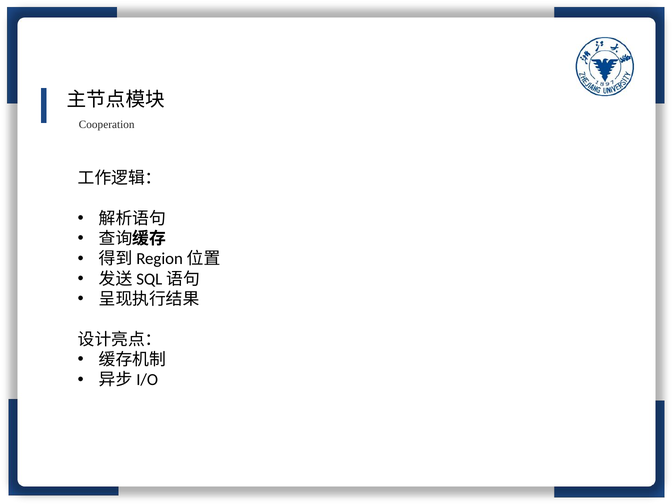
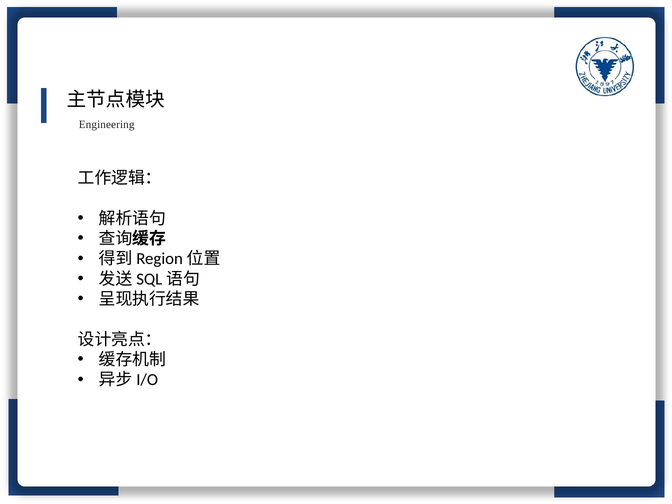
Cooperation: Cooperation -> Engineering
